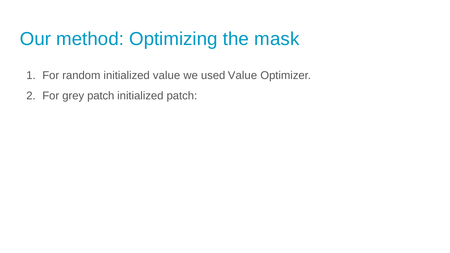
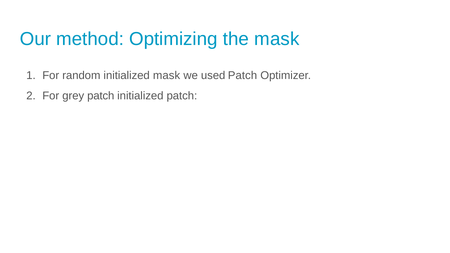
initialized value: value -> mask
used Value: Value -> Patch
